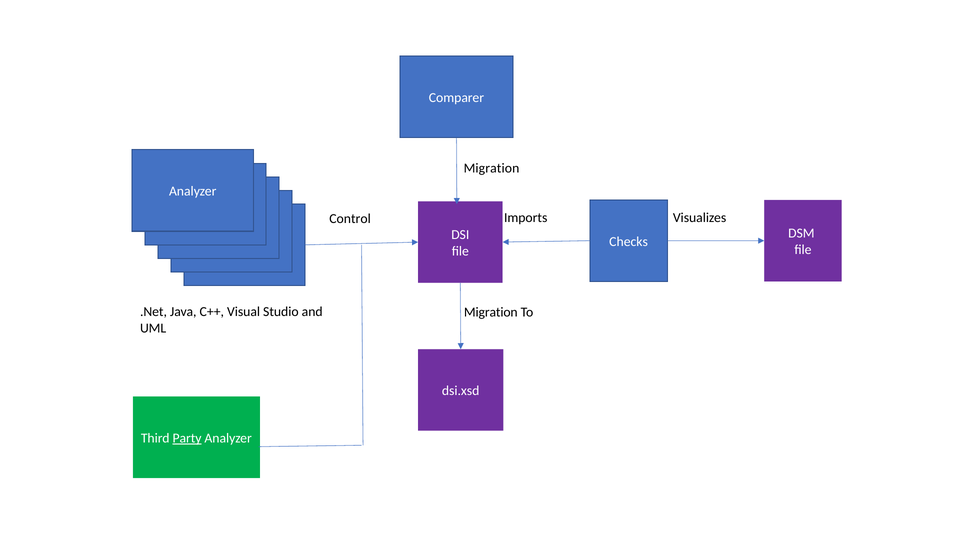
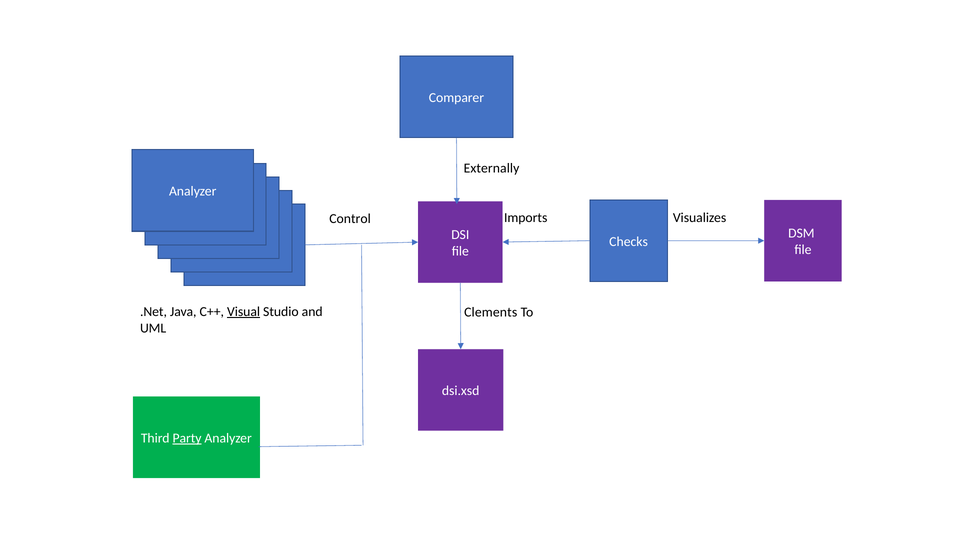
Migration at (492, 168): Migration -> Externally
Visual underline: none -> present
Migration at (491, 313): Migration -> Clements
